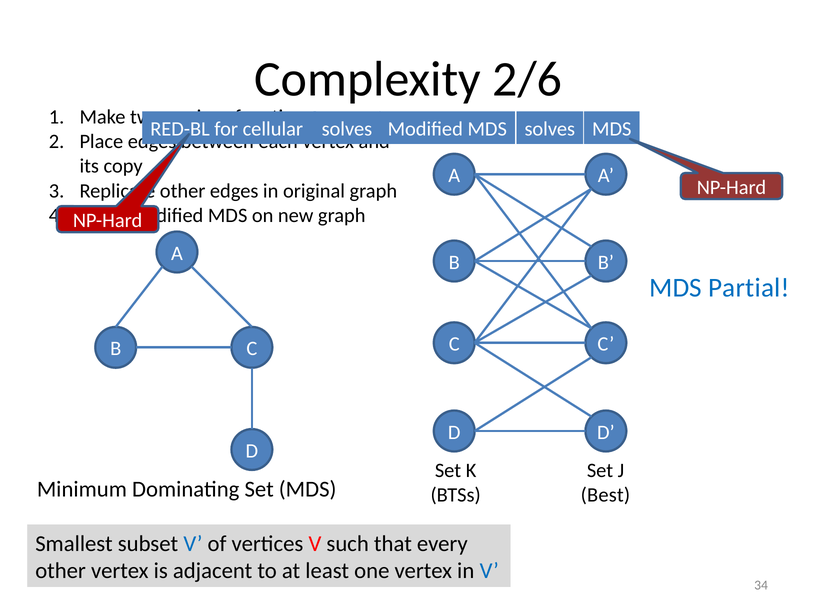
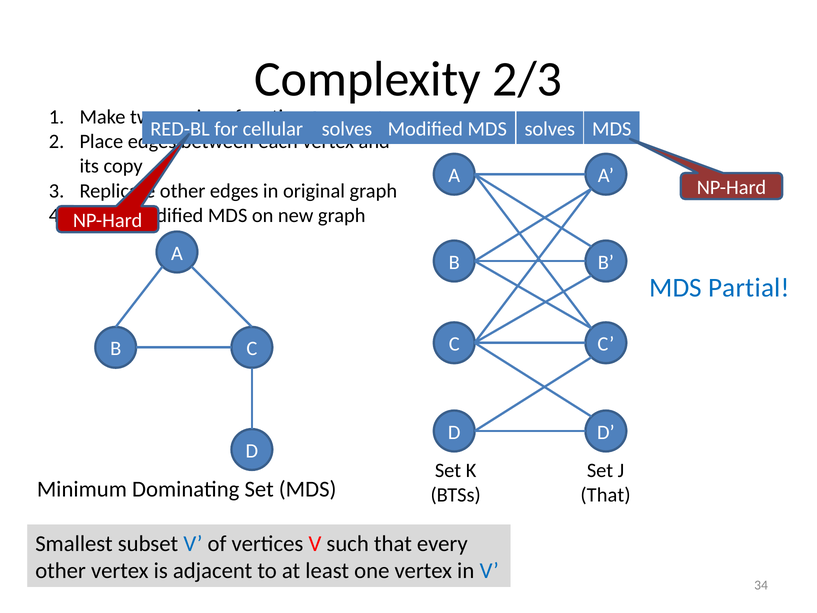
2/6: 2/6 -> 2/3
Best at (605, 495): Best -> That
